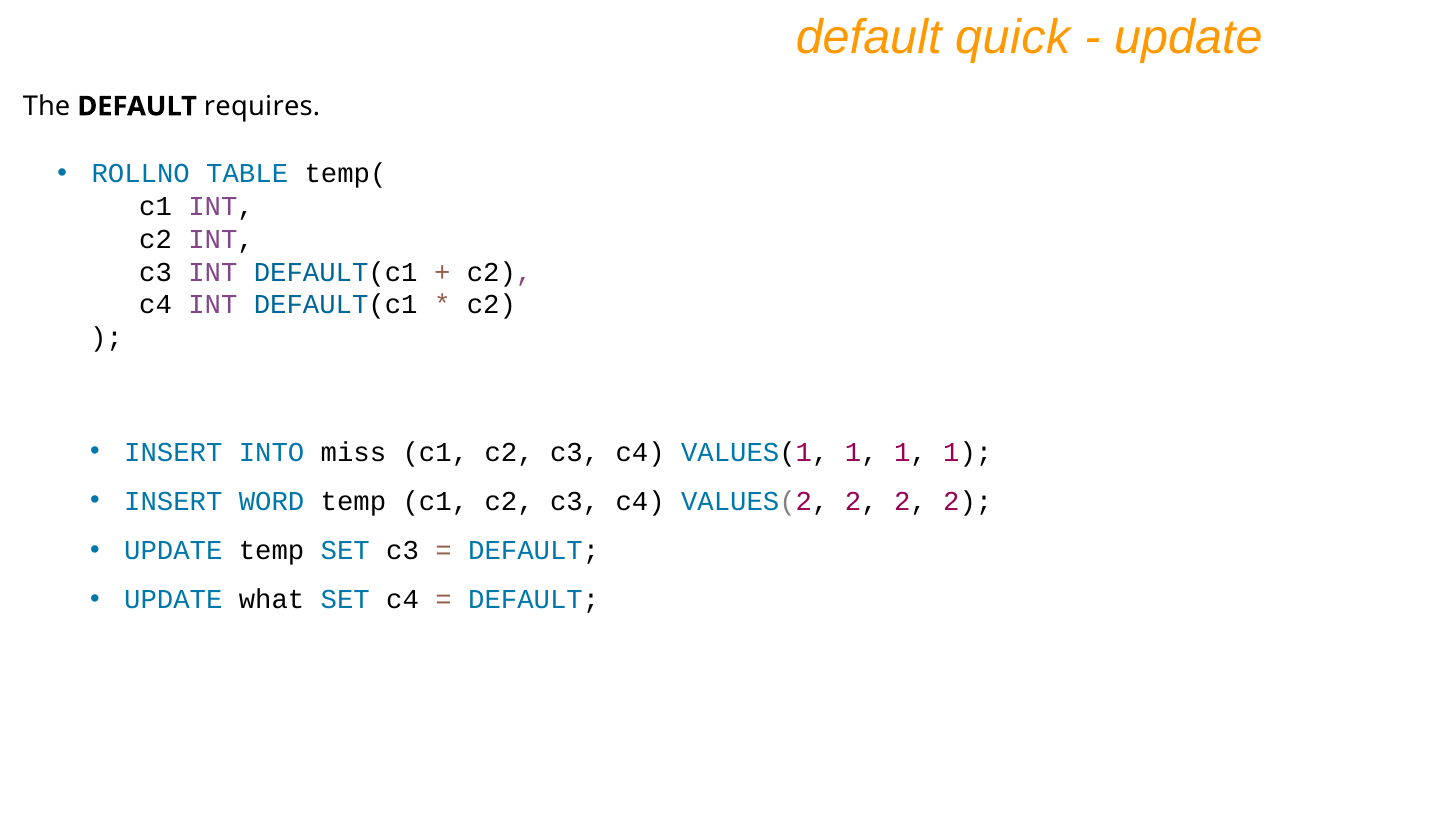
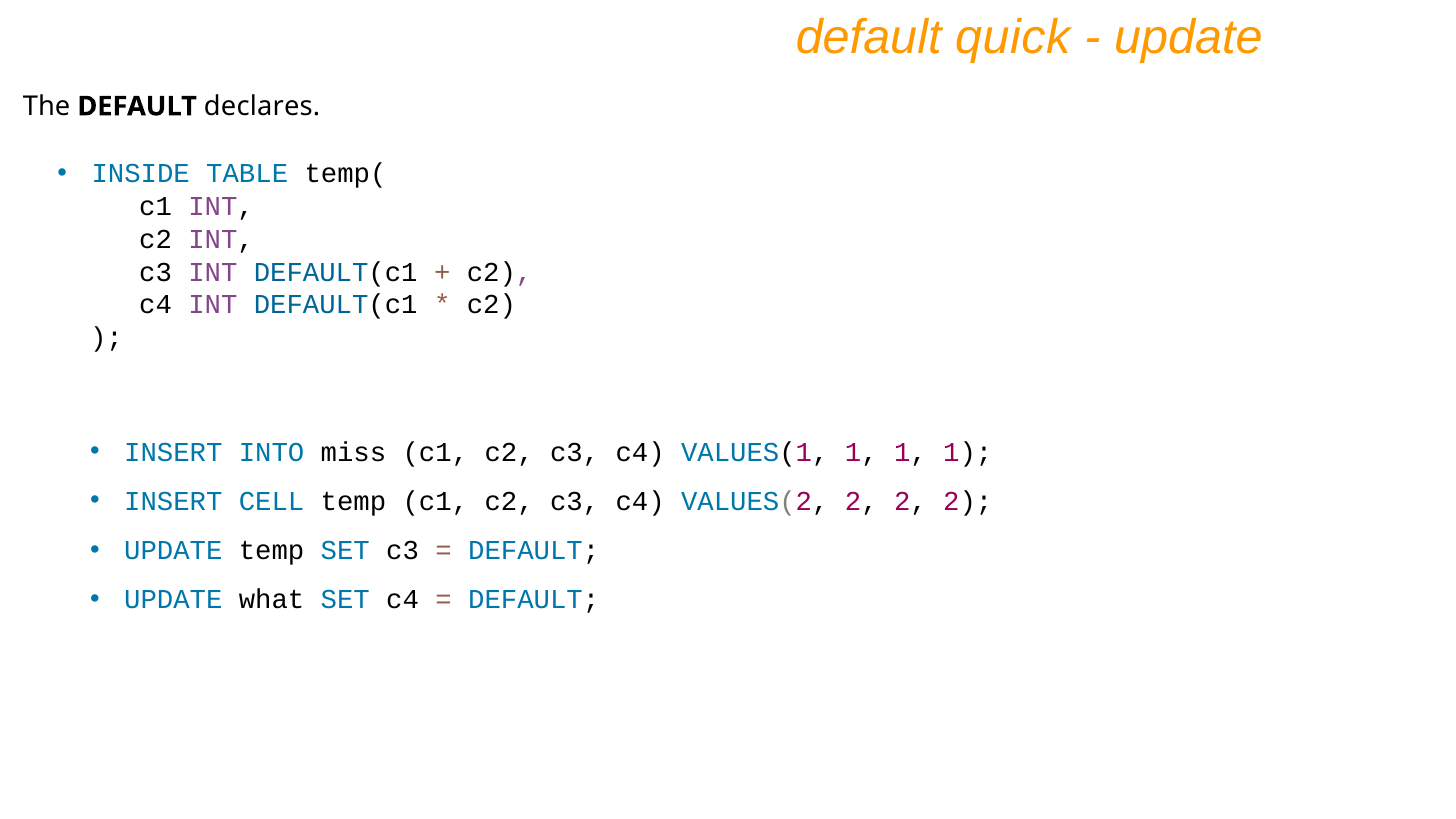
requires: requires -> declares
ROLLNO: ROLLNO -> INSIDE
WORD: WORD -> CELL
